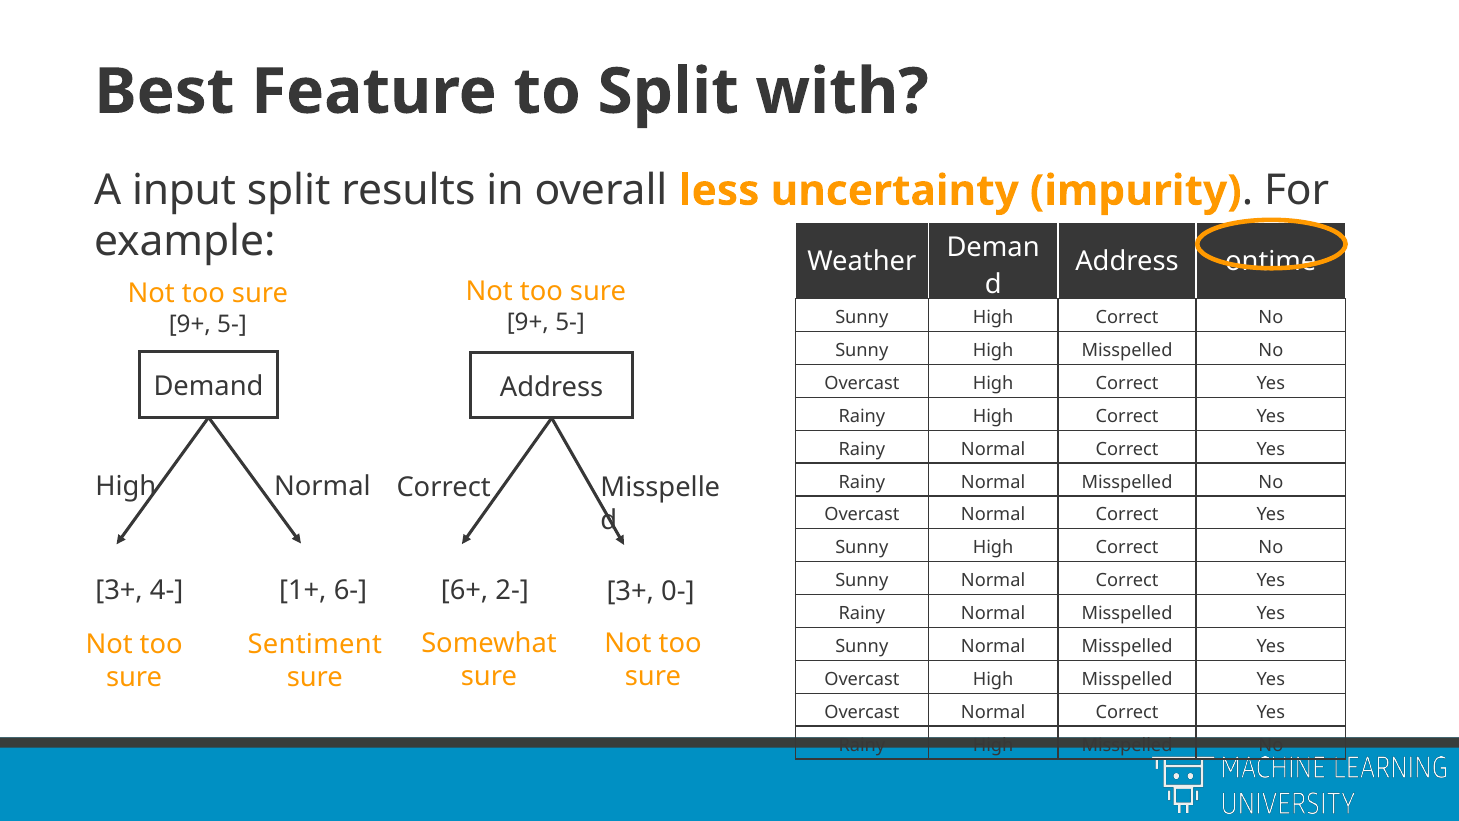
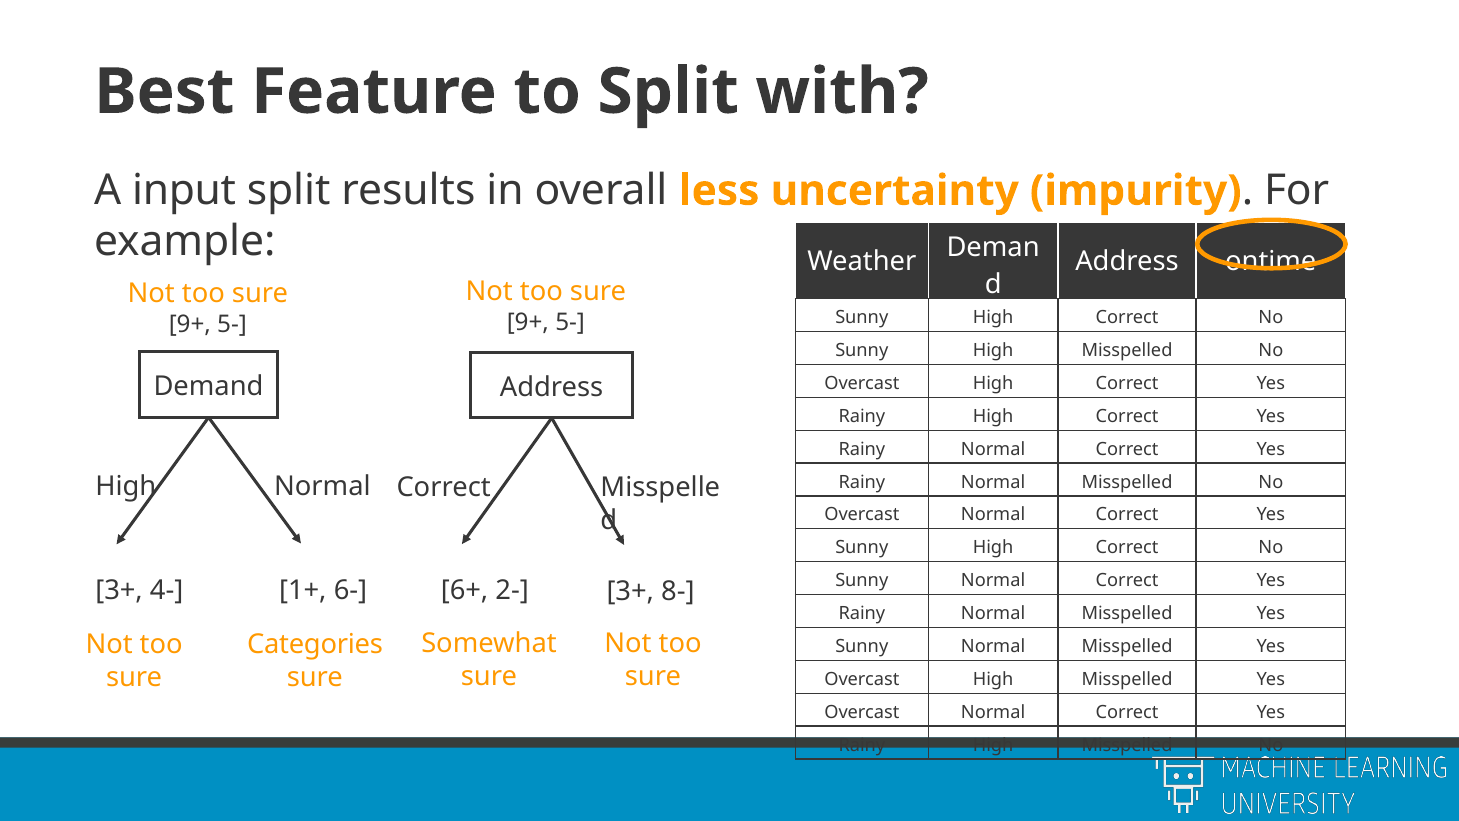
0-: 0- -> 8-
Sentiment: Sentiment -> Categories
